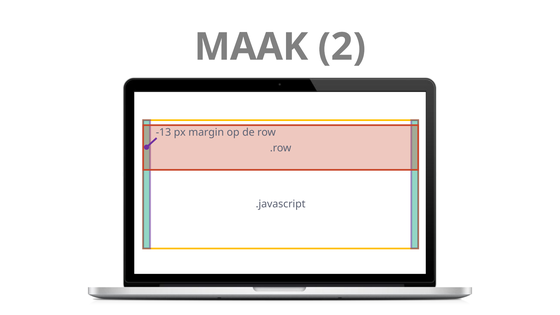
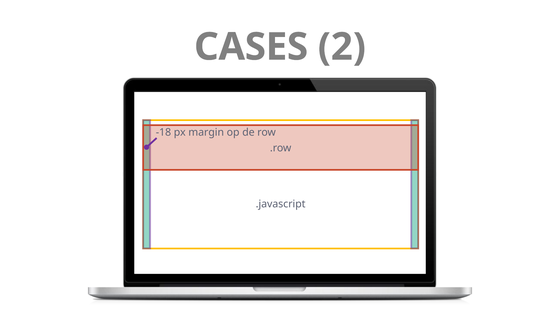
MAAK: MAAK -> CASES
-13: -13 -> -18
